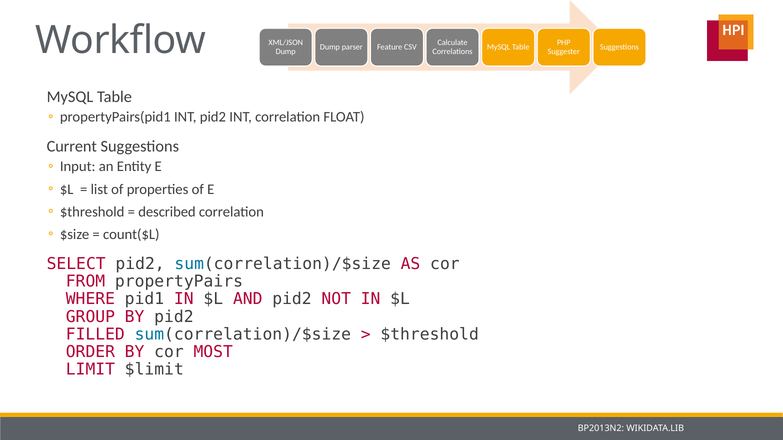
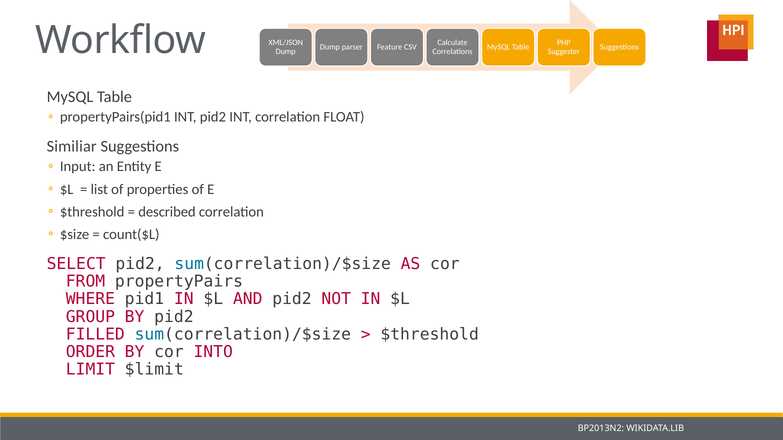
Current: Current -> Similiar
MOST: MOST -> INTO
